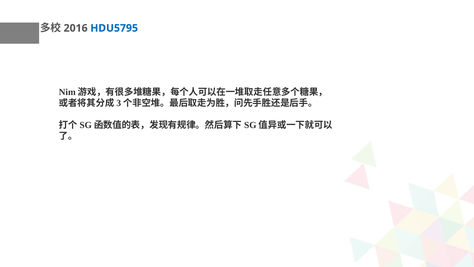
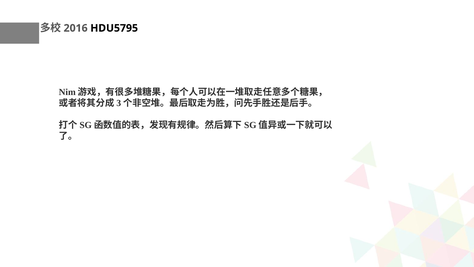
HDU5795 colour: blue -> black
